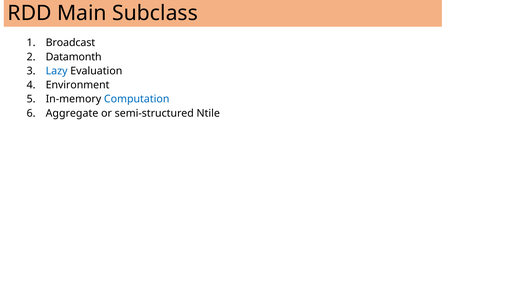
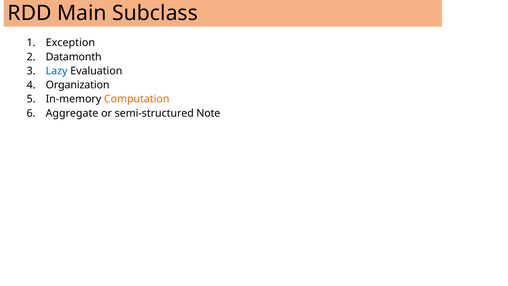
Broadcast: Broadcast -> Exception
Environment: Environment -> Organization
Computation colour: blue -> orange
Ntile: Ntile -> Note
